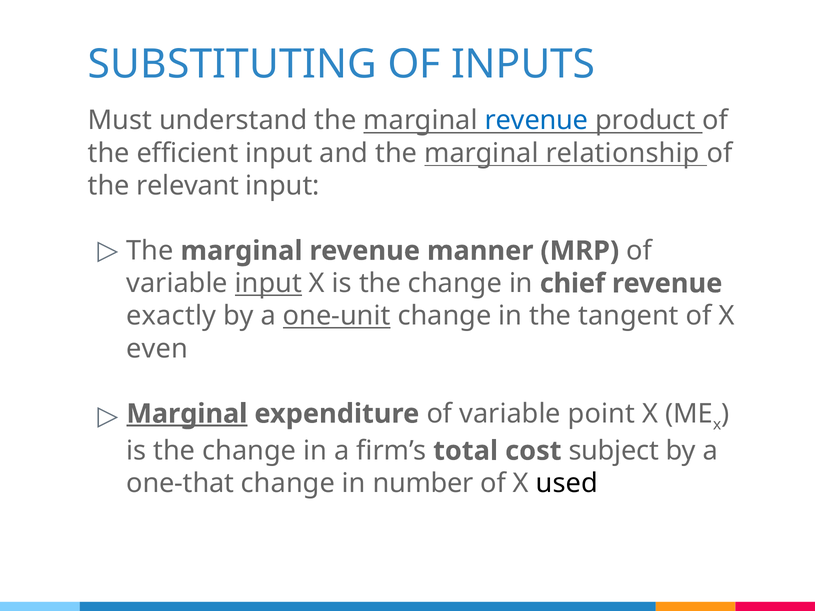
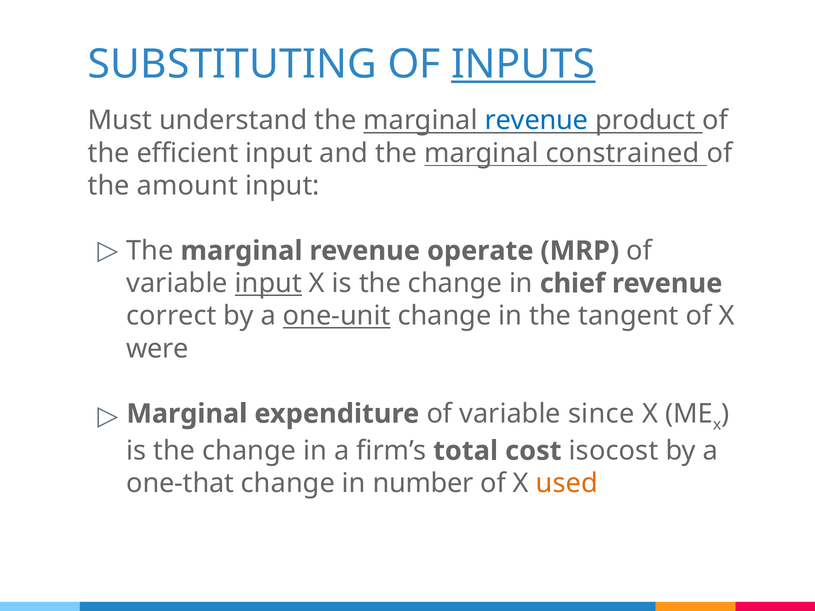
INPUTS underline: none -> present
relationship: relationship -> constrained
relevant: relevant -> amount
manner: manner -> operate
exactly: exactly -> correct
even: even -> were
Marginal at (187, 414) underline: present -> none
point: point -> since
subject: subject -> isocost
used colour: black -> orange
